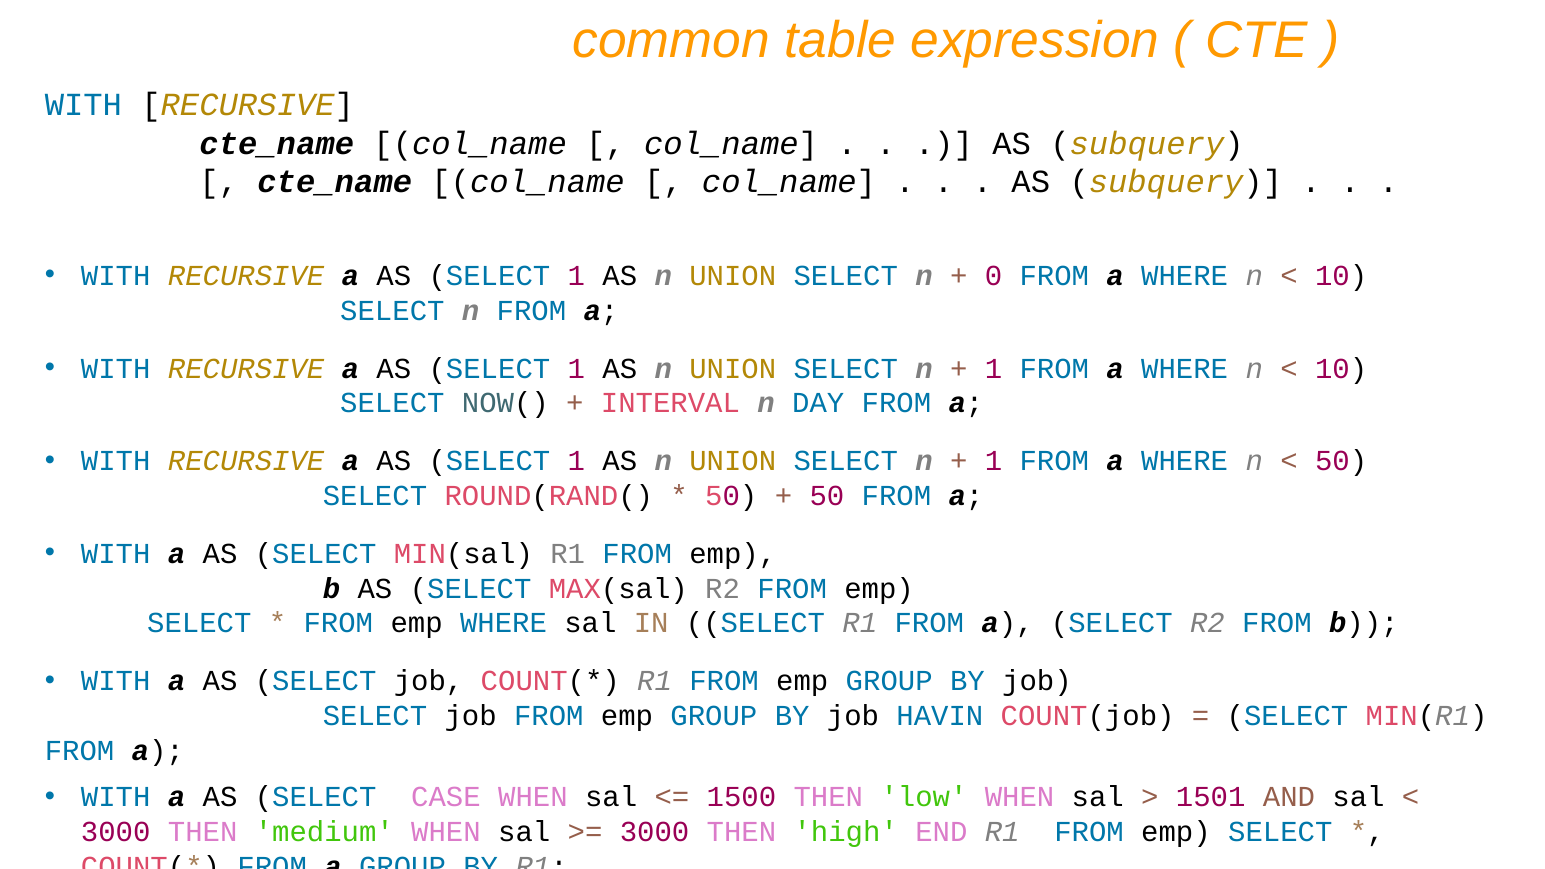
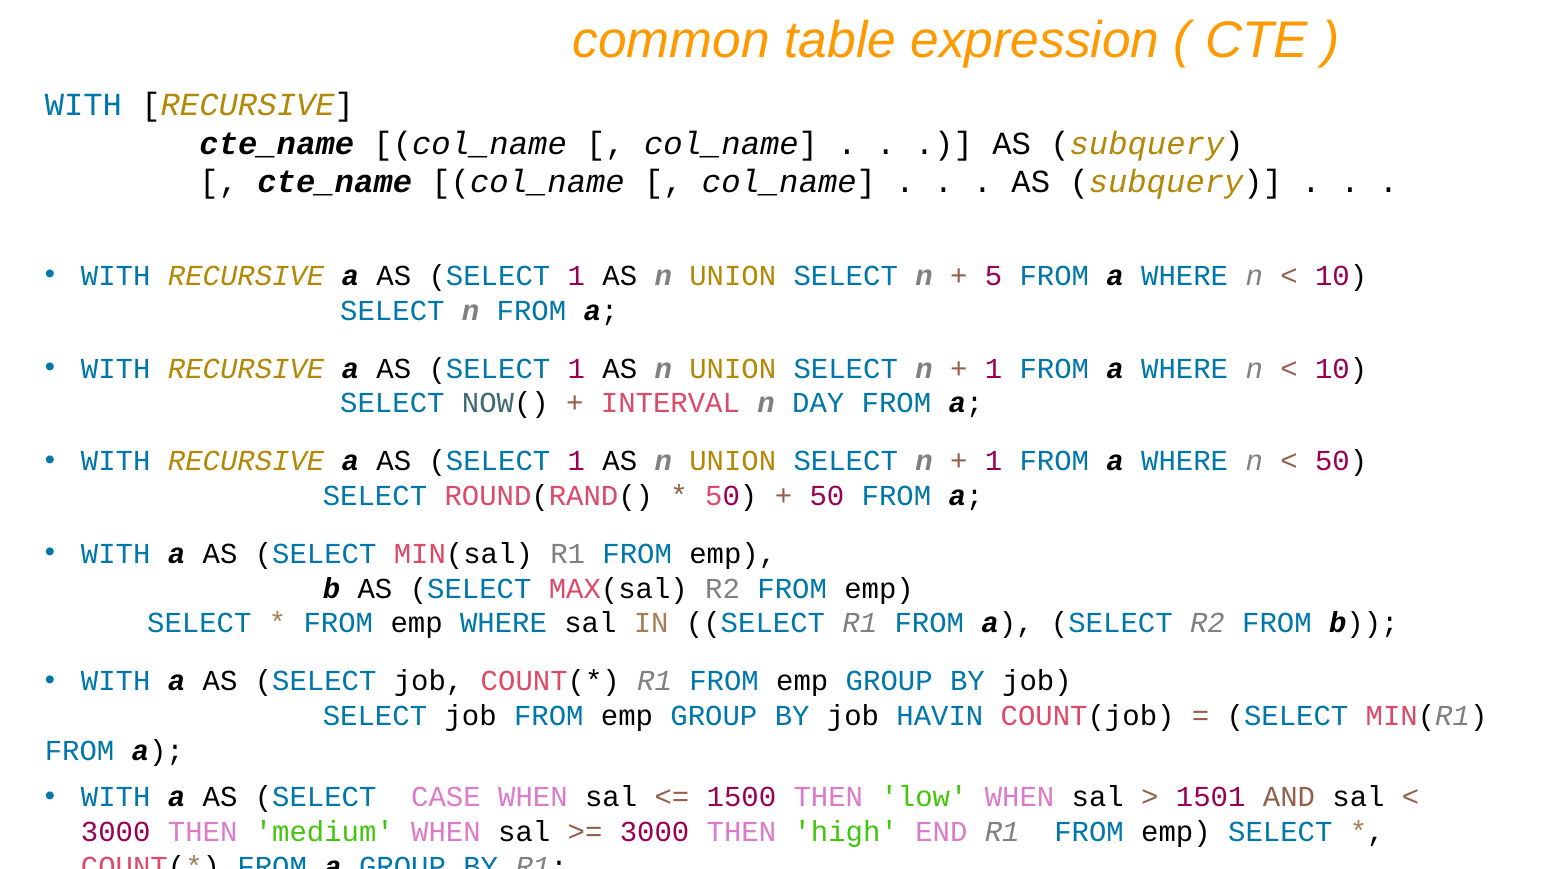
0: 0 -> 5
